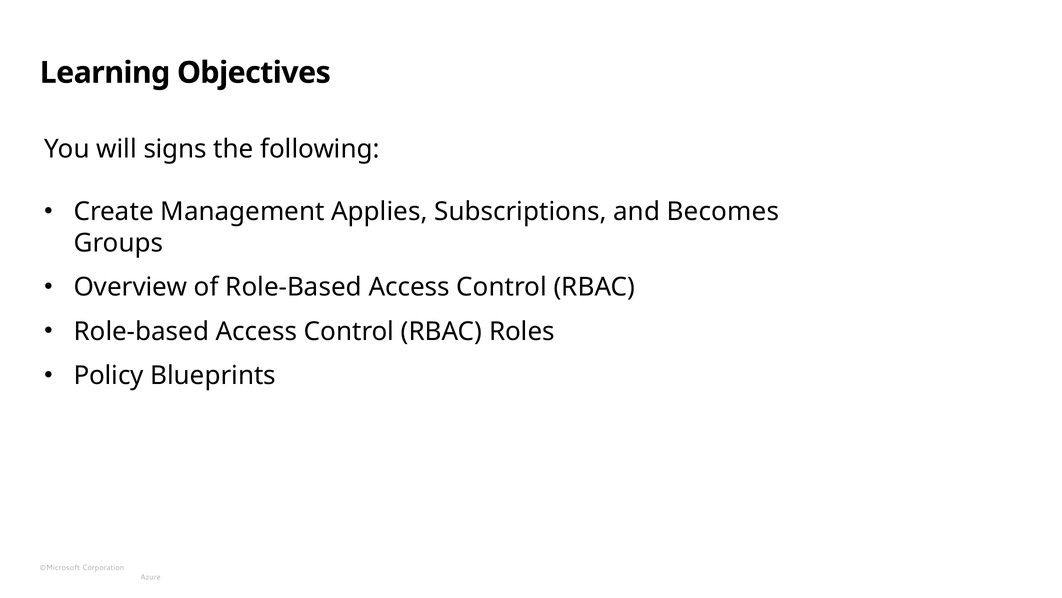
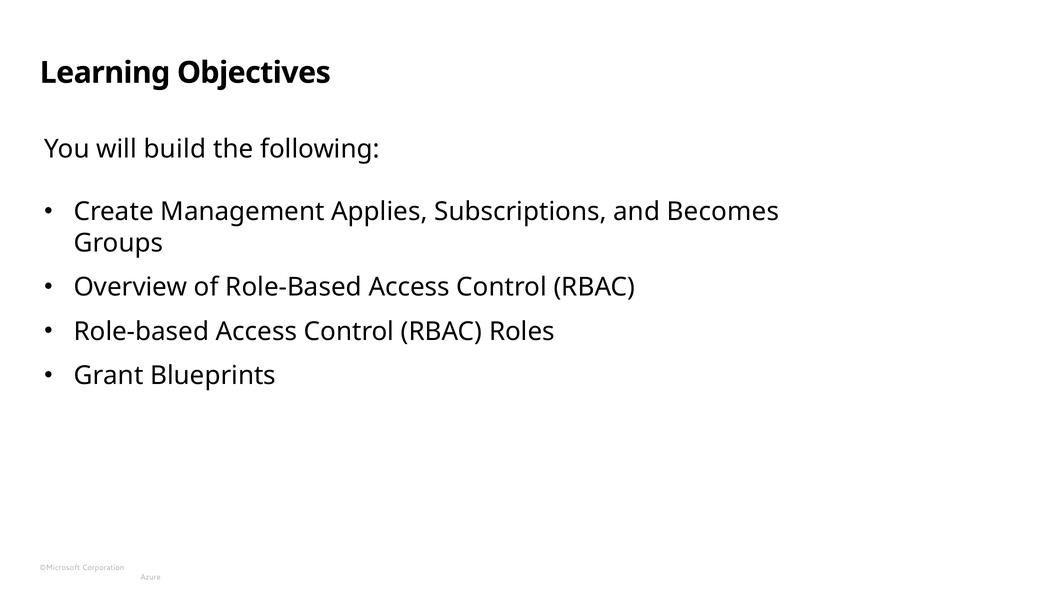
signs: signs -> build
Policy: Policy -> Grant
